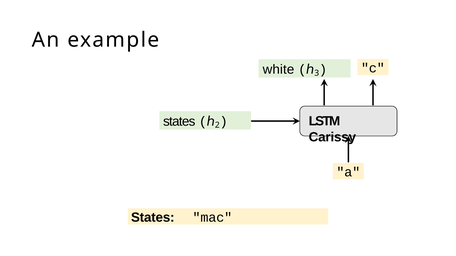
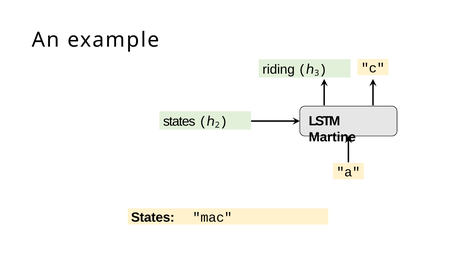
white: white -> riding
Carissy: Carissy -> Martine
